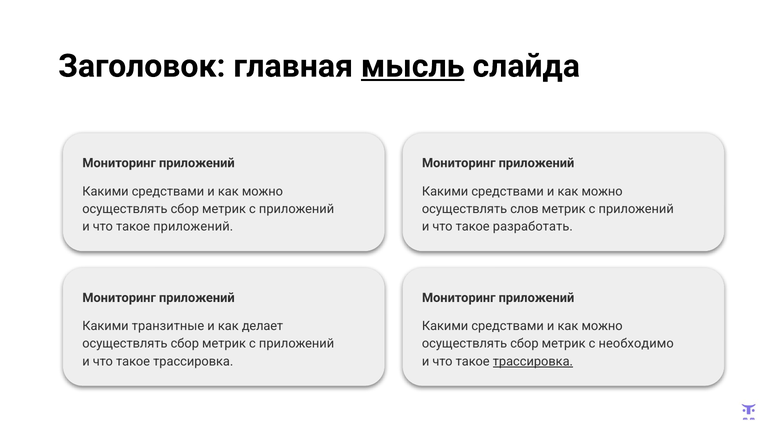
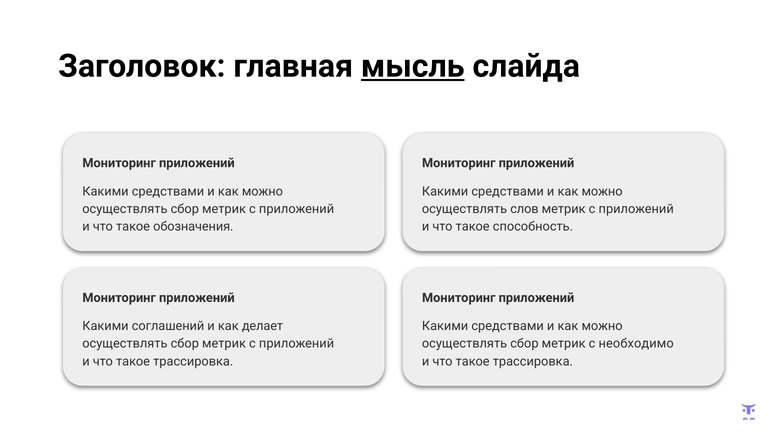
такое приложений: приложений -> обозначения
разработать: разработать -> способность
транзитные: транзитные -> соглашений
трассировка at (533, 361) underline: present -> none
